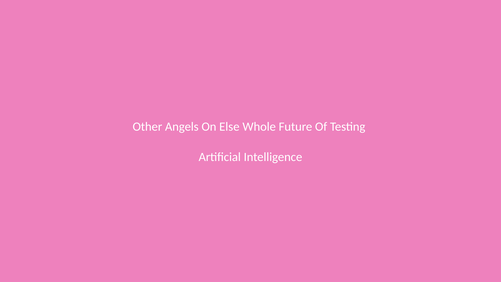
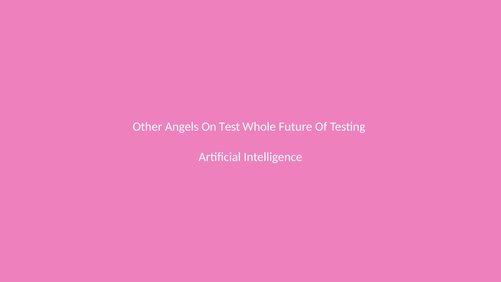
Else: Else -> Test
